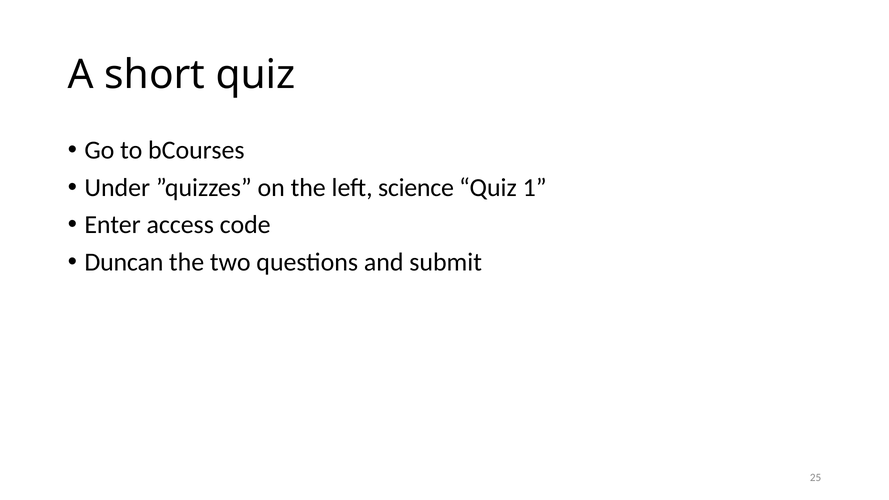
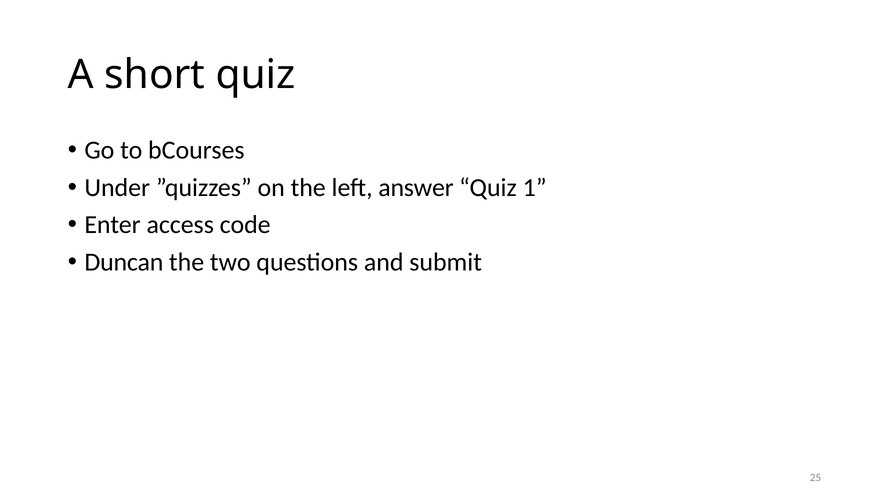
science: science -> answer
